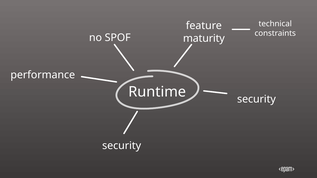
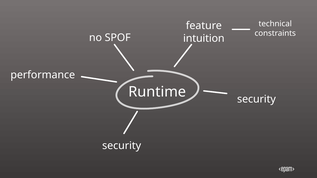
maturity: maturity -> intuition
